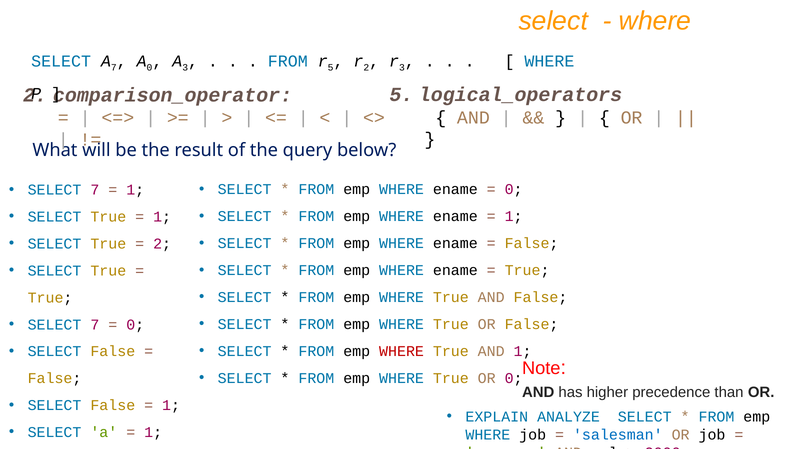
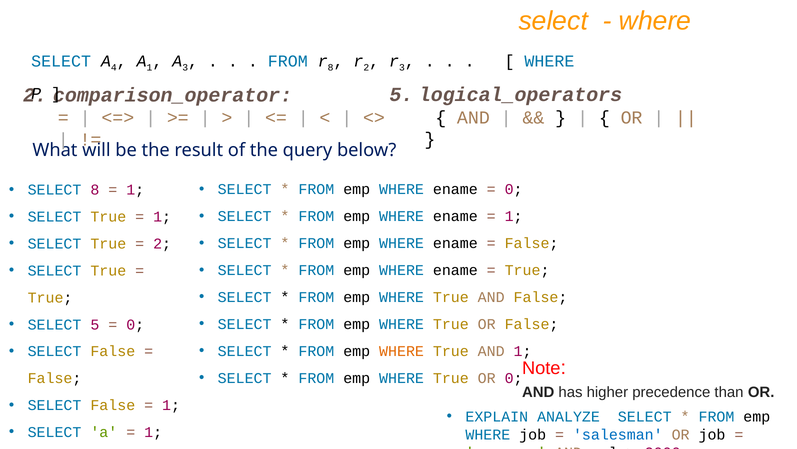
A 7: 7 -> 4
A 0: 0 -> 1
5 at (331, 68): 5 -> 8
7 at (95, 190): 7 -> 8
7 at (95, 324): 7 -> 5
WHERE at (402, 351) colour: red -> orange
